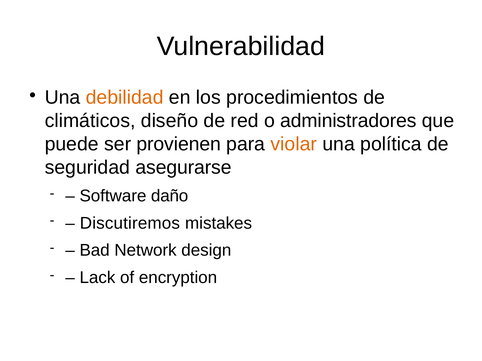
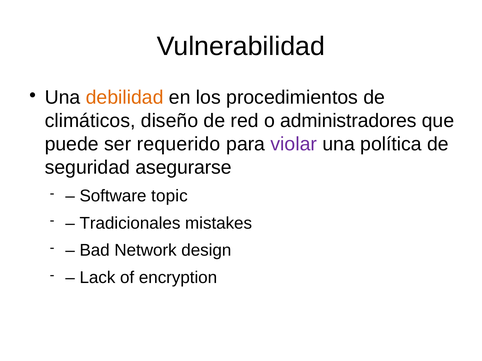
provienen: provienen -> requerido
violar colour: orange -> purple
daño: daño -> topic
Discutiremos: Discutiremos -> Tradicionales
